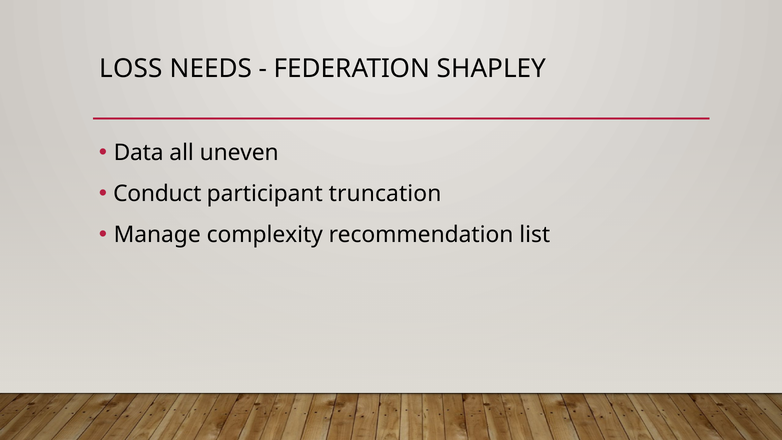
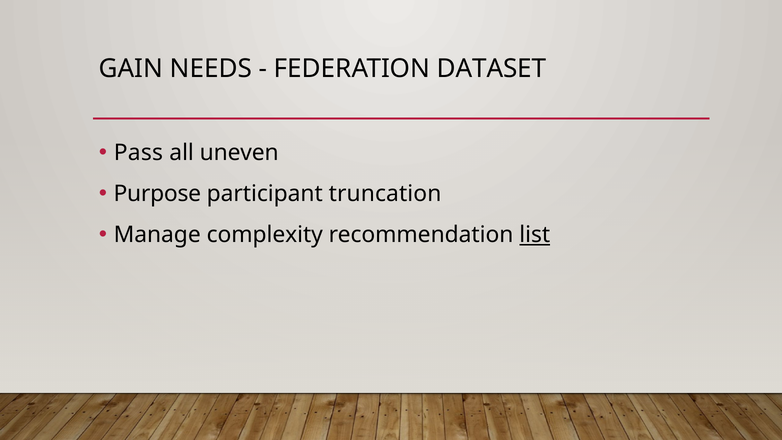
LOSS: LOSS -> GAIN
SHAPLEY: SHAPLEY -> DATASET
Data: Data -> Pass
Conduct: Conduct -> Purpose
list underline: none -> present
